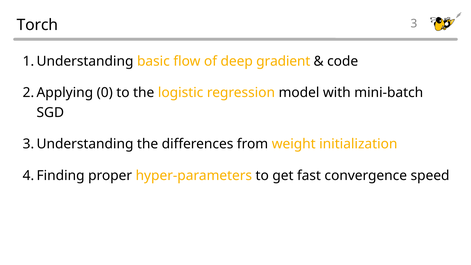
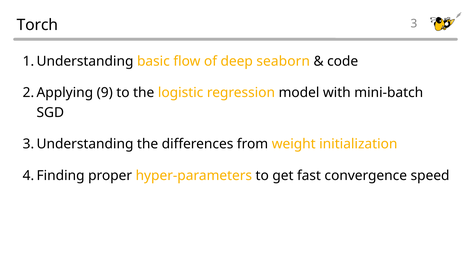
gradient: gradient -> seaborn
0: 0 -> 9
